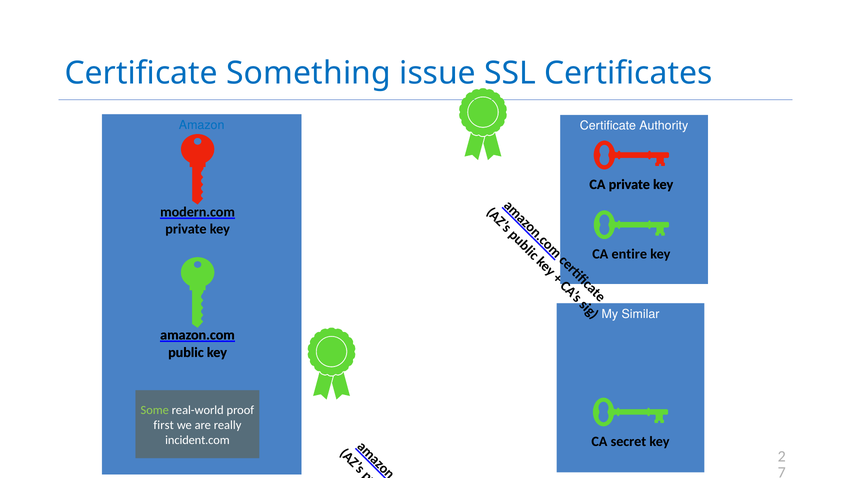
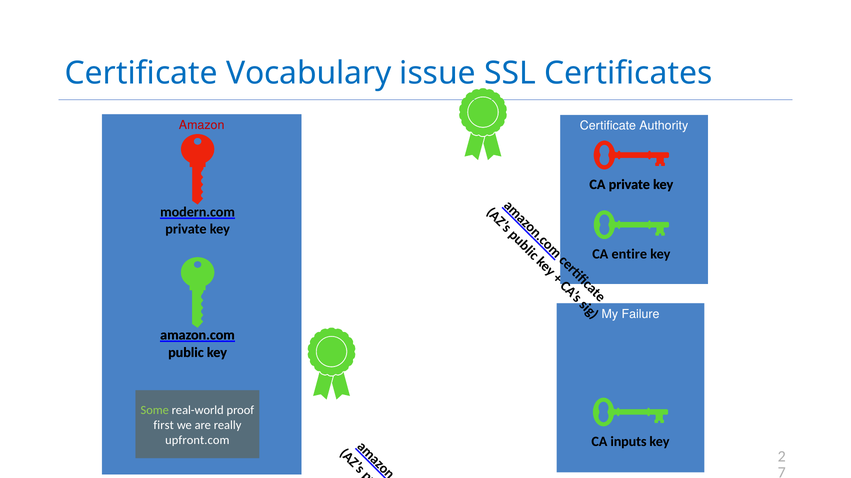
Something: Something -> Vocabulary
Amazon colour: blue -> red
Similar: Similar -> Failure
incident.com: incident.com -> upfront.com
secret: secret -> inputs
